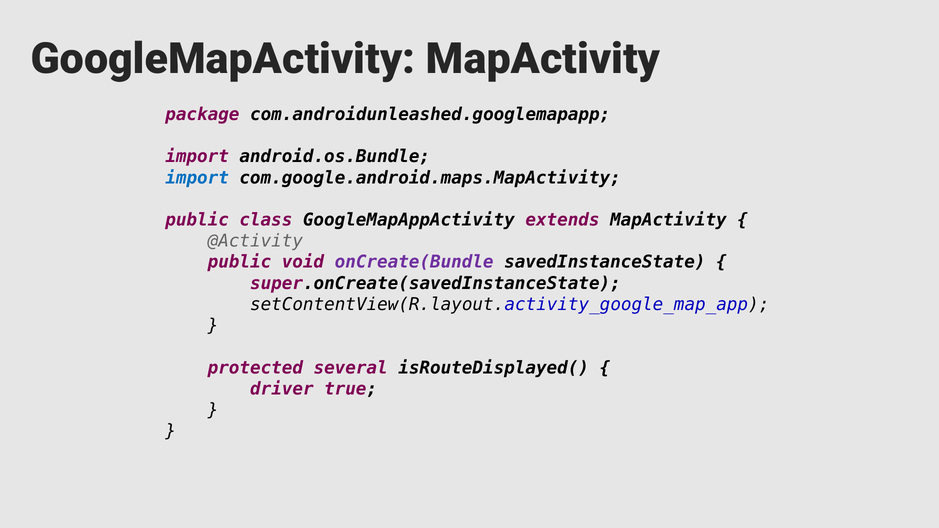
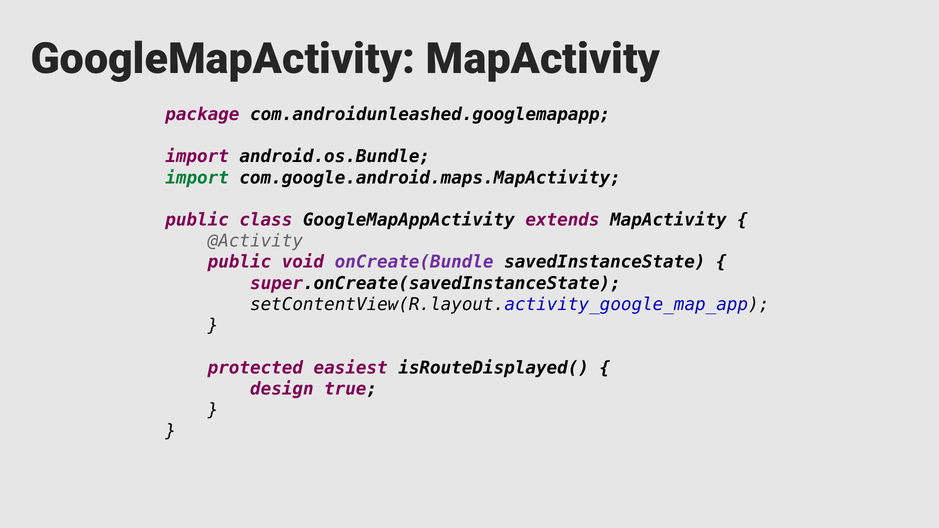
import at (197, 178) colour: blue -> green
several: several -> easiest
driver: driver -> design
